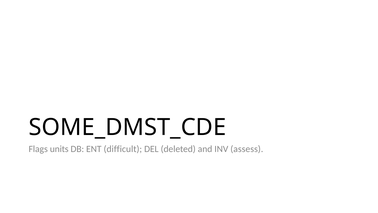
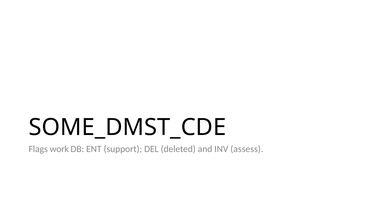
units: units -> work
difficult: difficult -> support
